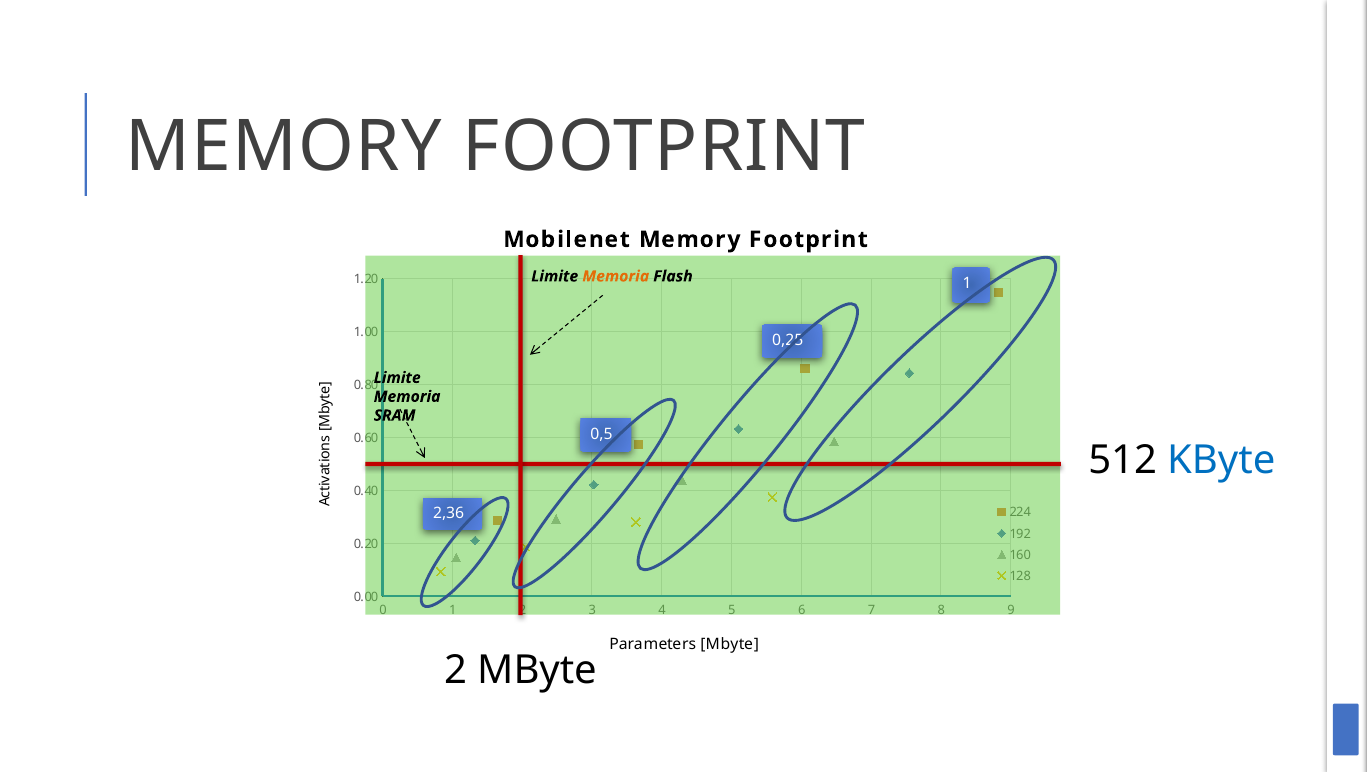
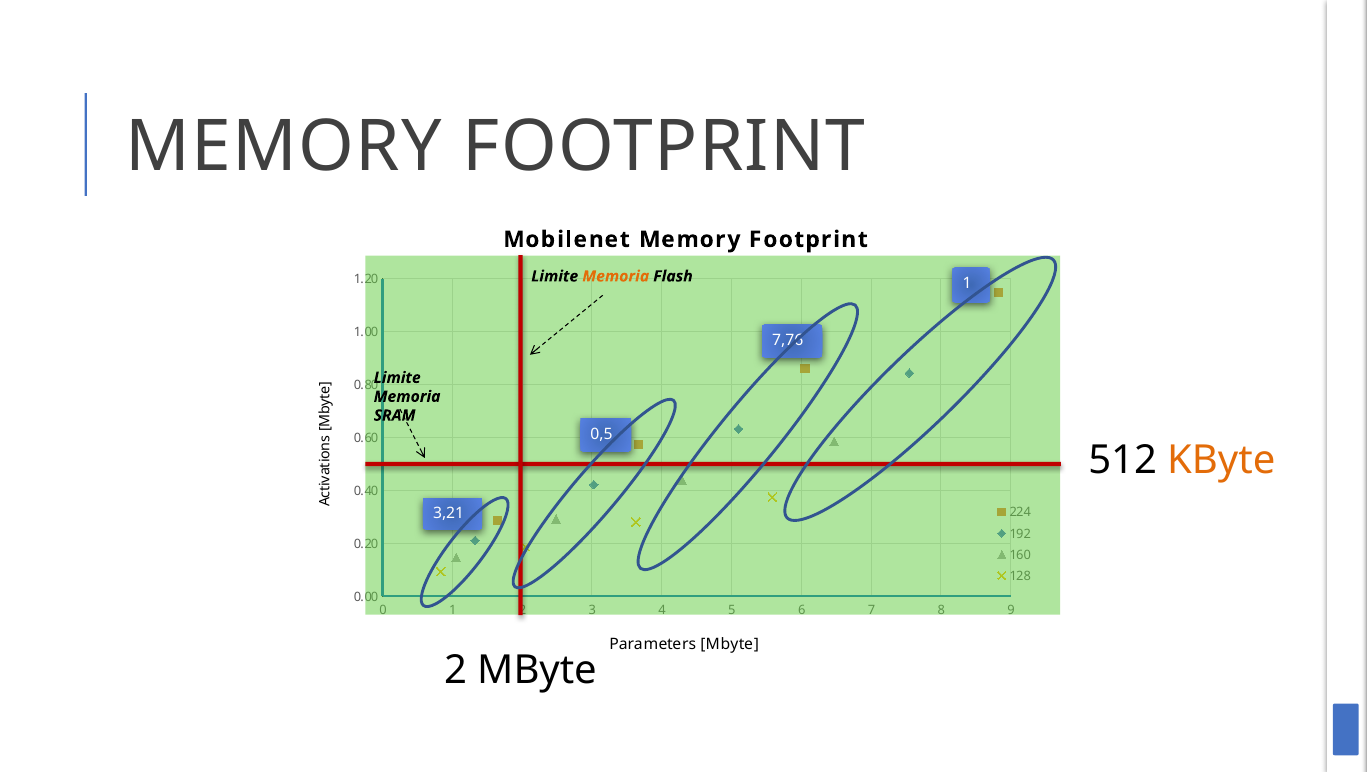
0,25: 0,25 -> 7,76
KByte colour: blue -> orange
2,36: 2,36 -> 3,21
